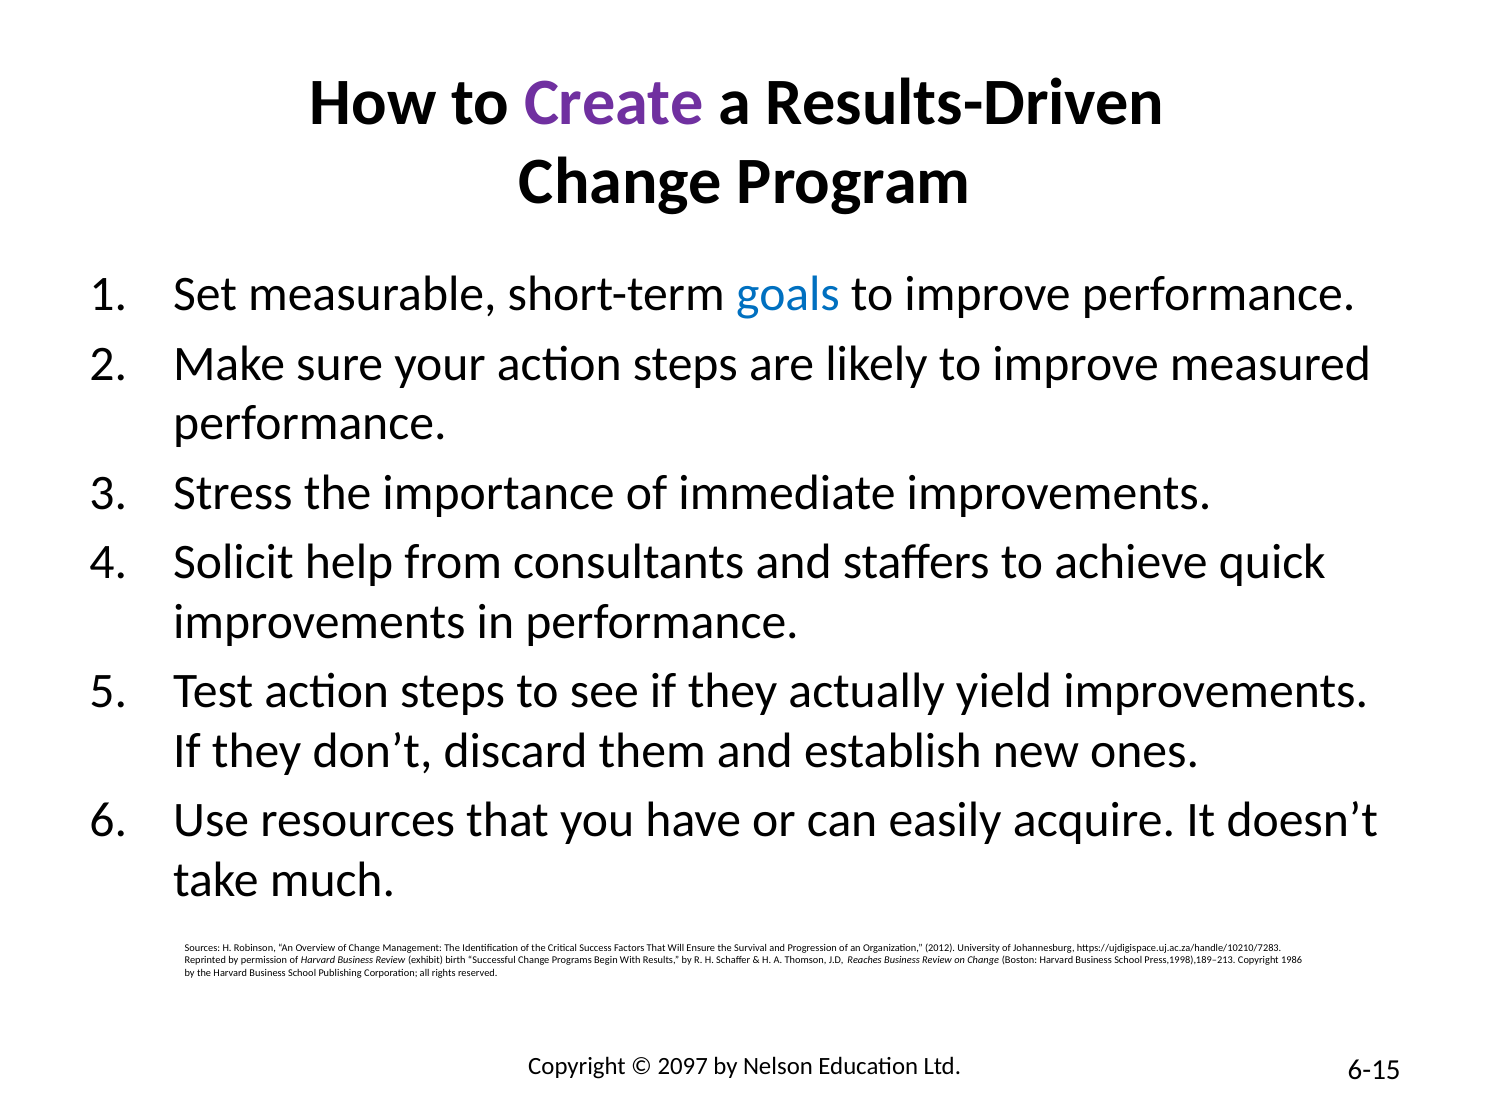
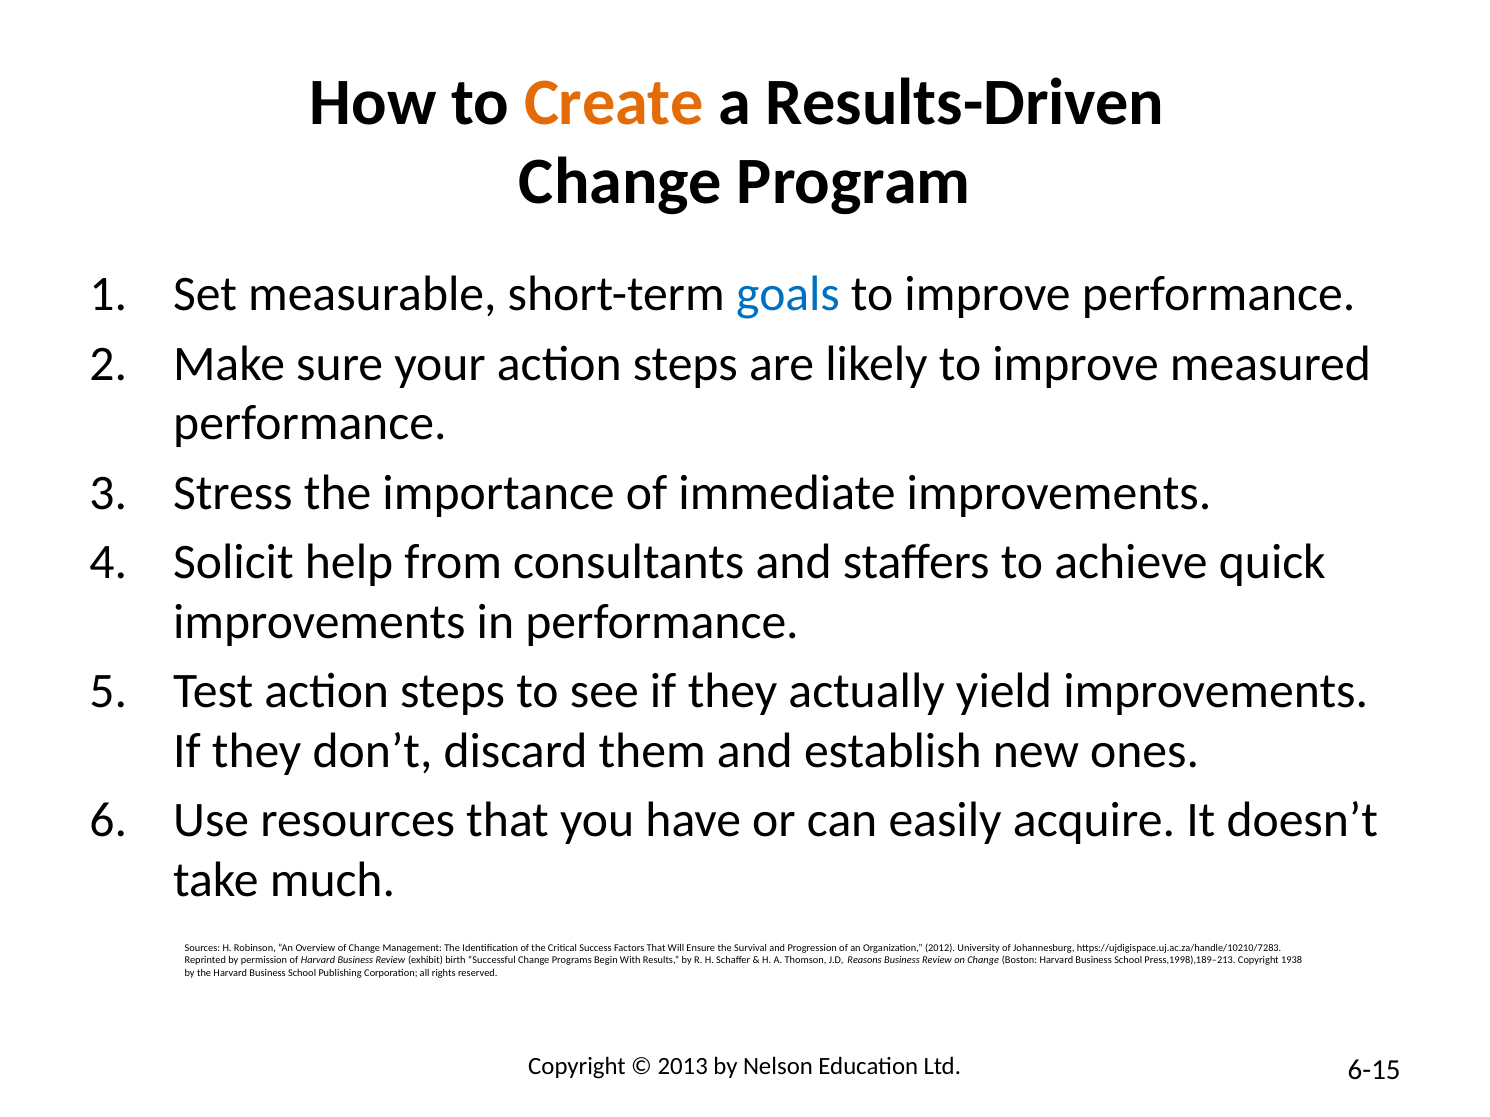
Create colour: purple -> orange
Reaches: Reaches -> Reasons
1986: 1986 -> 1938
2097: 2097 -> 2013
